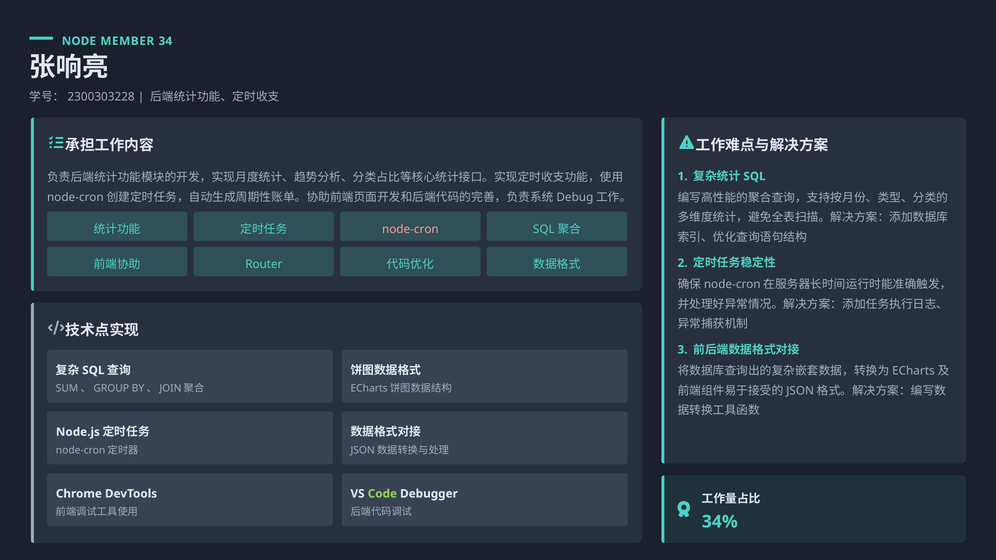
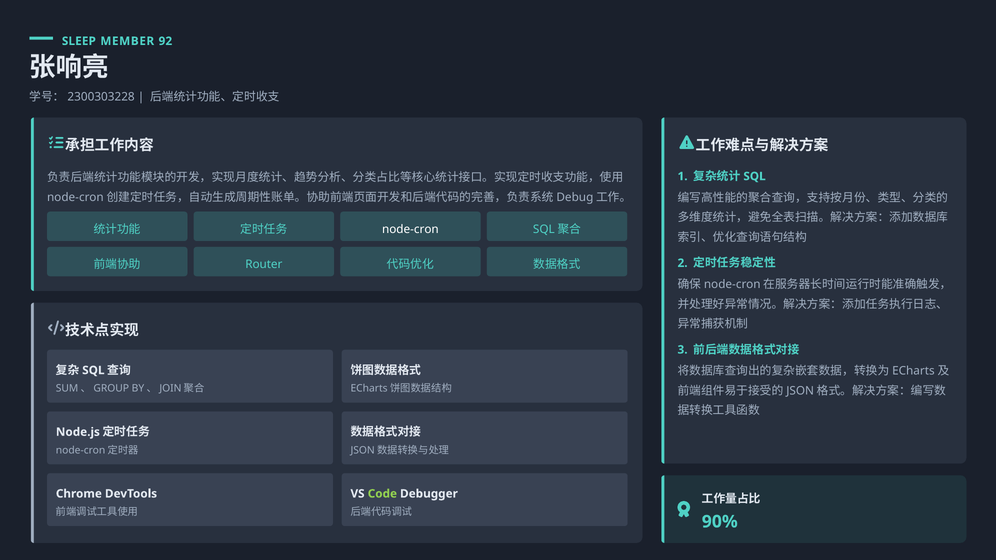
NODE: NODE -> SLEEP
34: 34 -> 92
node-cron colour: pink -> white
34%: 34% -> 90%
